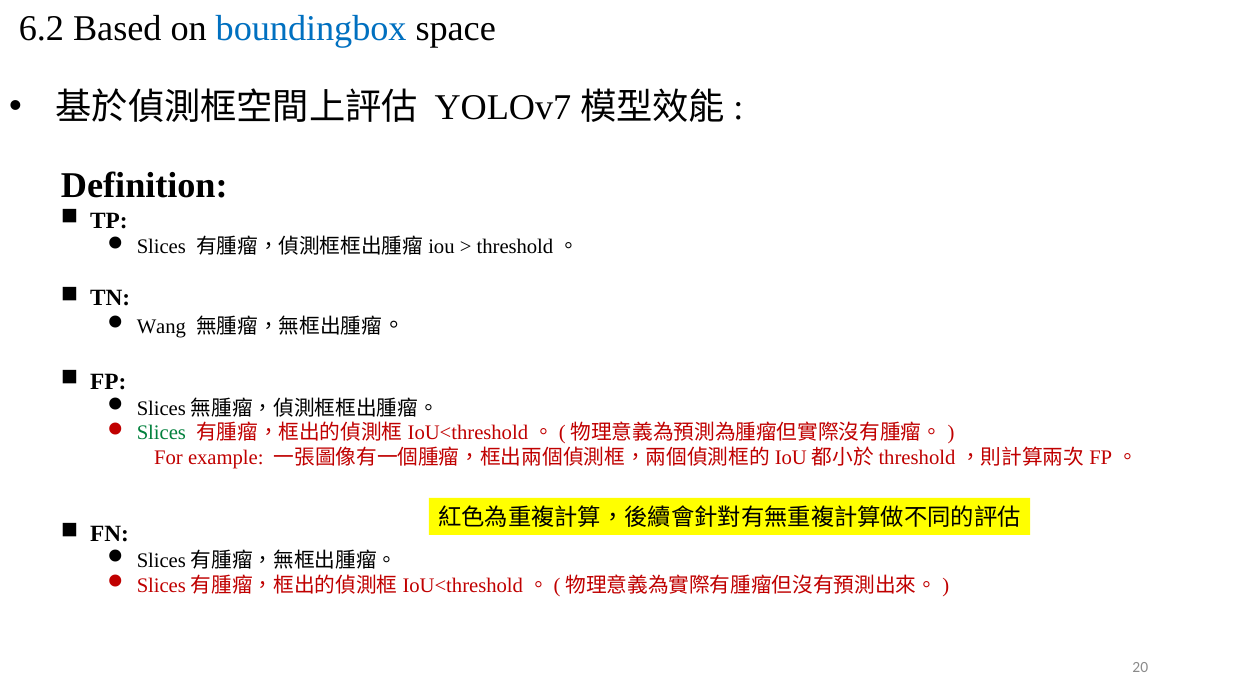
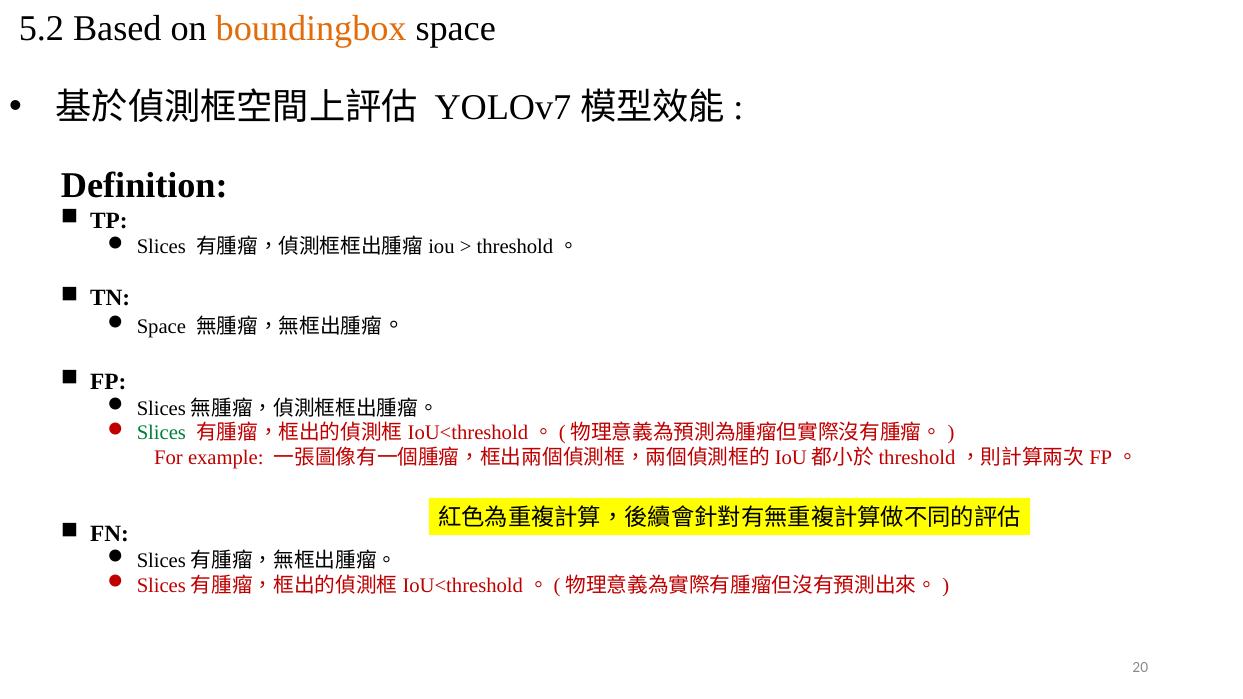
6.2: 6.2 -> 5.2
boundingbox colour: blue -> orange
Wang at (161, 327): Wang -> Space
